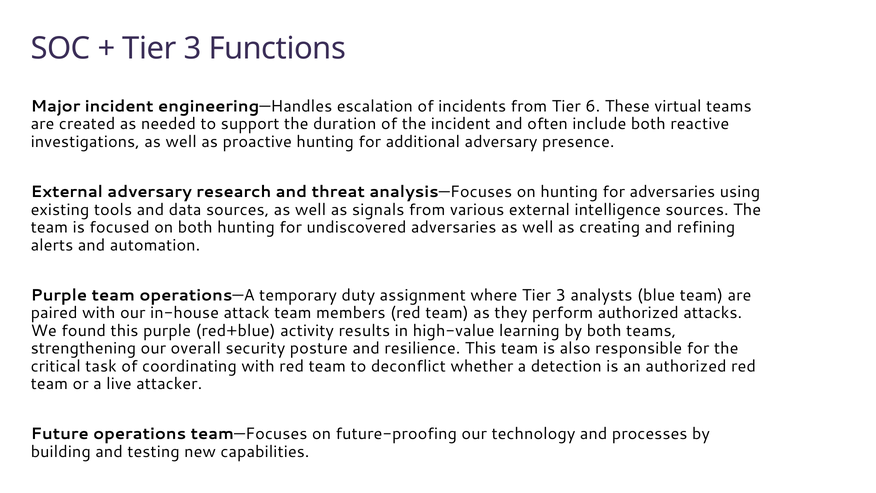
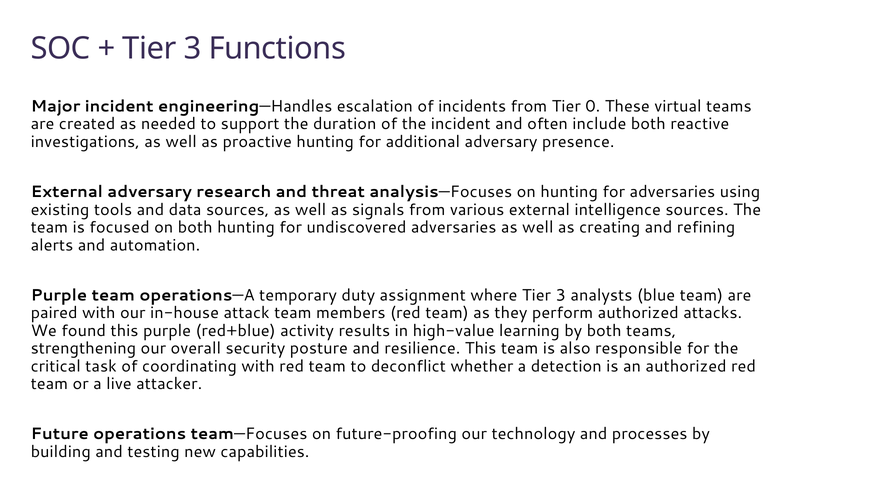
6: 6 -> 0
